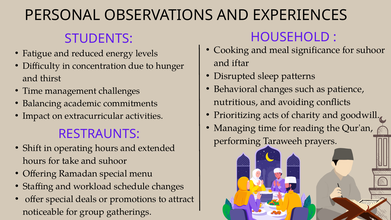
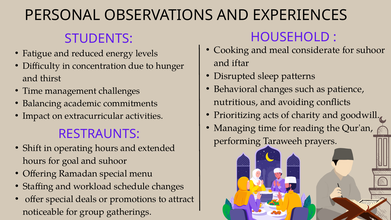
significance: significance -> considerate
take: take -> goal
